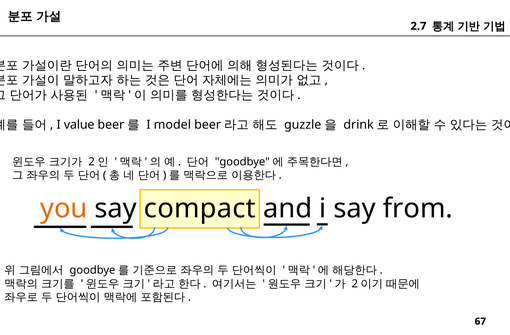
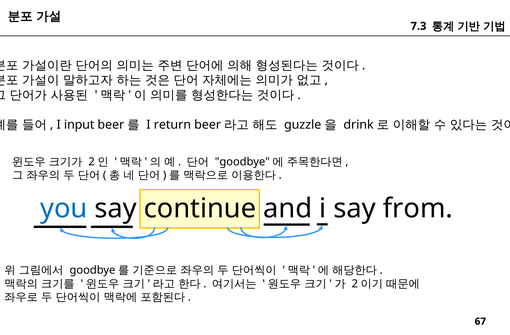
2.7: 2.7 -> 7.3
value: value -> input
model: model -> return
you colour: orange -> blue
compact: compact -> continue
